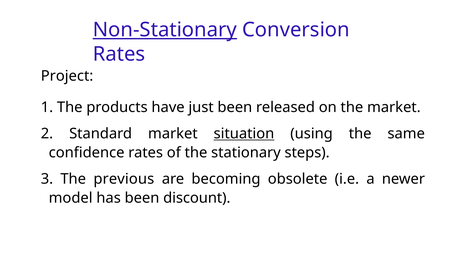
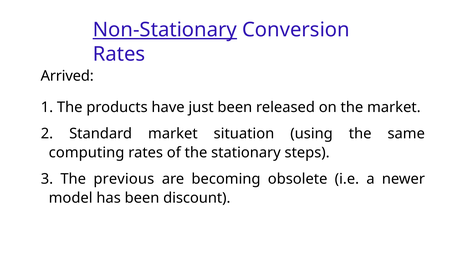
Project: Project -> Arrived
situation underline: present -> none
confidence: confidence -> computing
